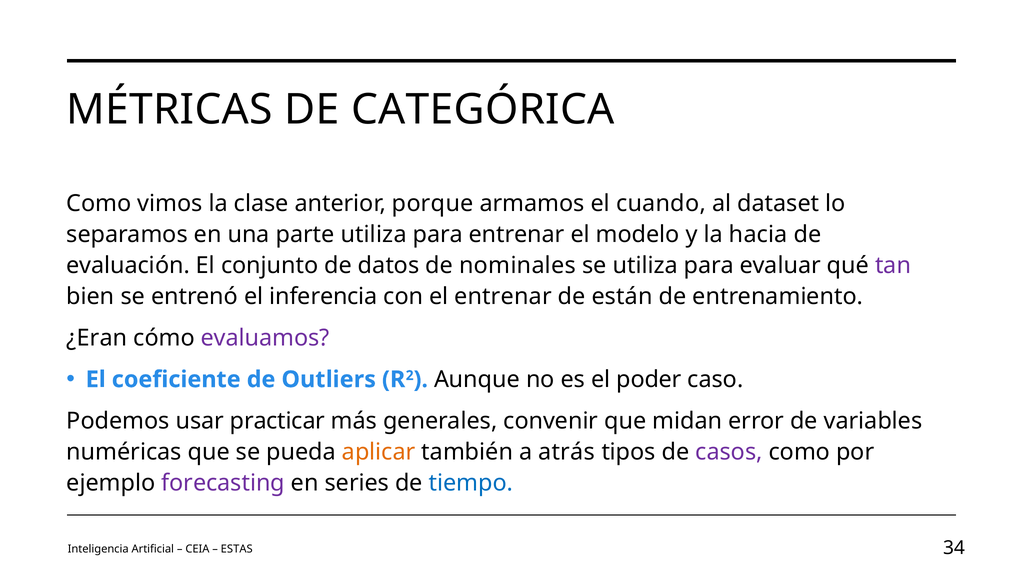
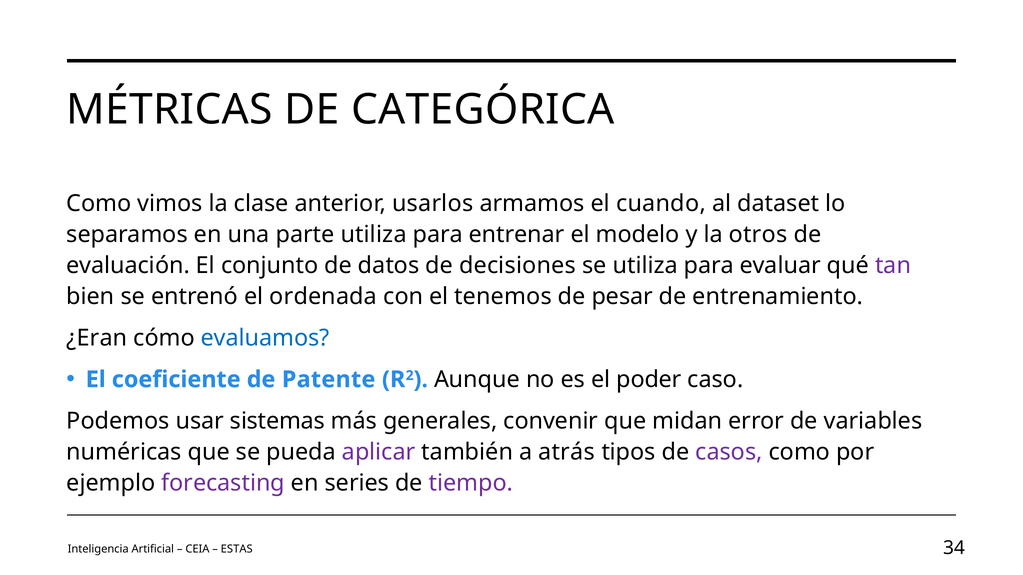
porque: porque -> usarlos
hacia: hacia -> otros
nominales: nominales -> decisiones
inferencia: inferencia -> ordenada
el entrenar: entrenar -> tenemos
están: están -> pesar
evaluamos colour: purple -> blue
Outliers: Outliers -> Patente
practicar: practicar -> sistemas
aplicar colour: orange -> purple
tiempo colour: blue -> purple
